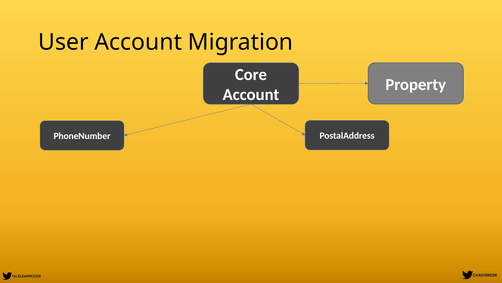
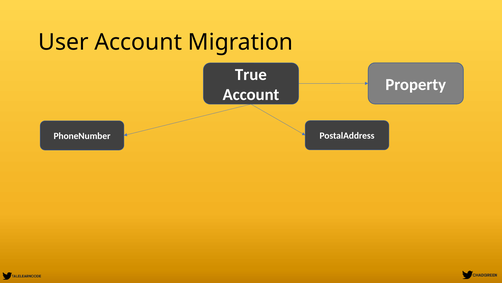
Core: Core -> True
